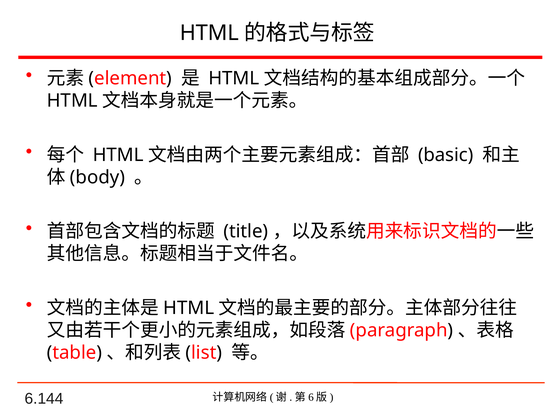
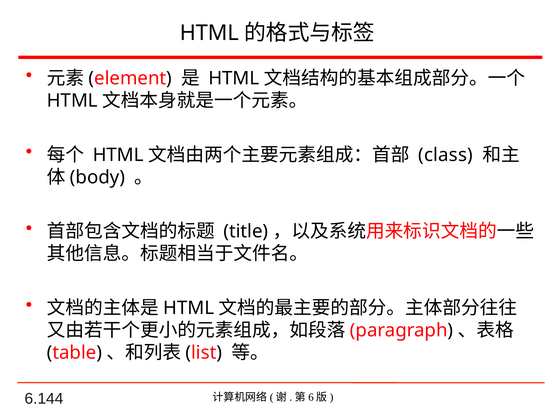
basic: basic -> class
